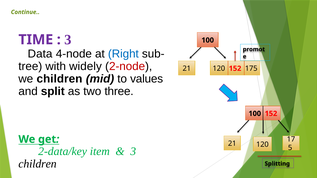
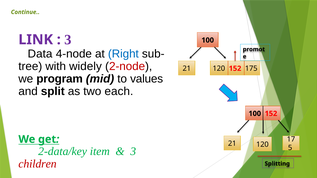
TIME: TIME -> LINK
we children: children -> program
three: three -> each
children at (37, 164) colour: black -> red
